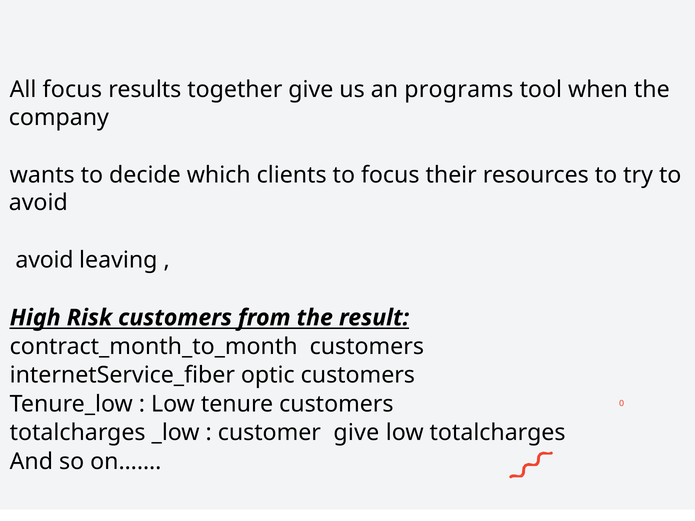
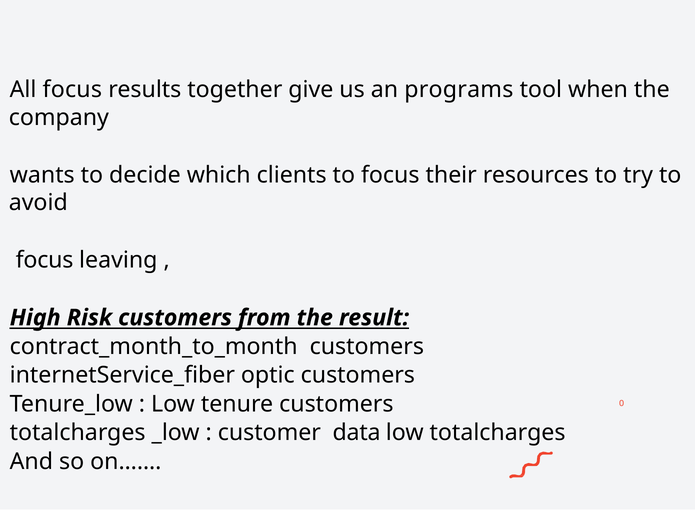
avoid at (45, 260): avoid -> focus
customer give: give -> data
